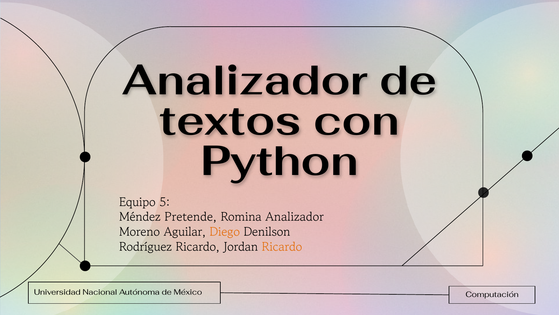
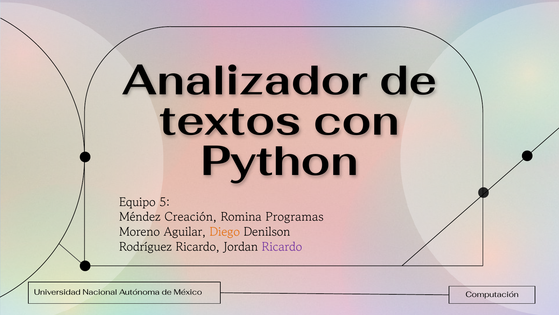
Pretende: Pretende -> Creación
Romina Analizador: Analizador -> Programas
Ricardo at (282, 247) colour: orange -> purple
